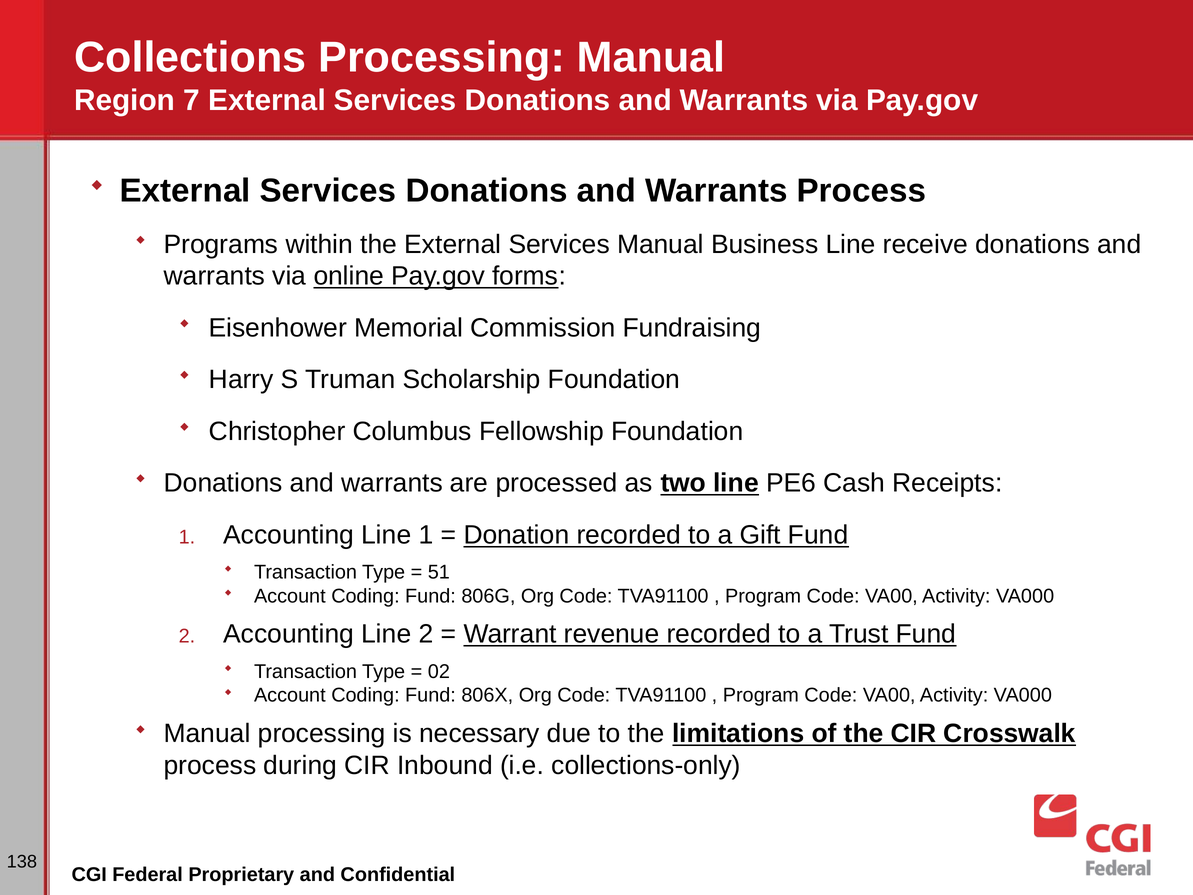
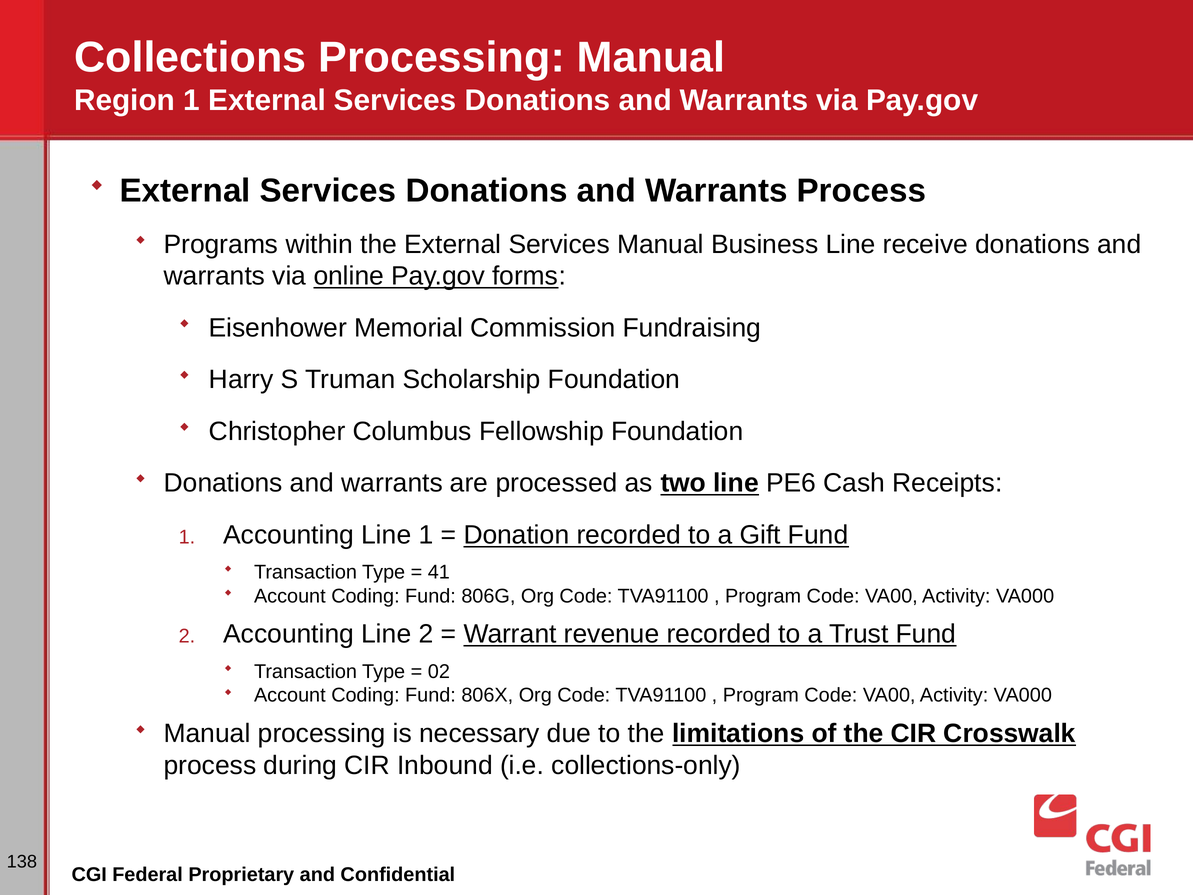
Region 7: 7 -> 1
51: 51 -> 41
